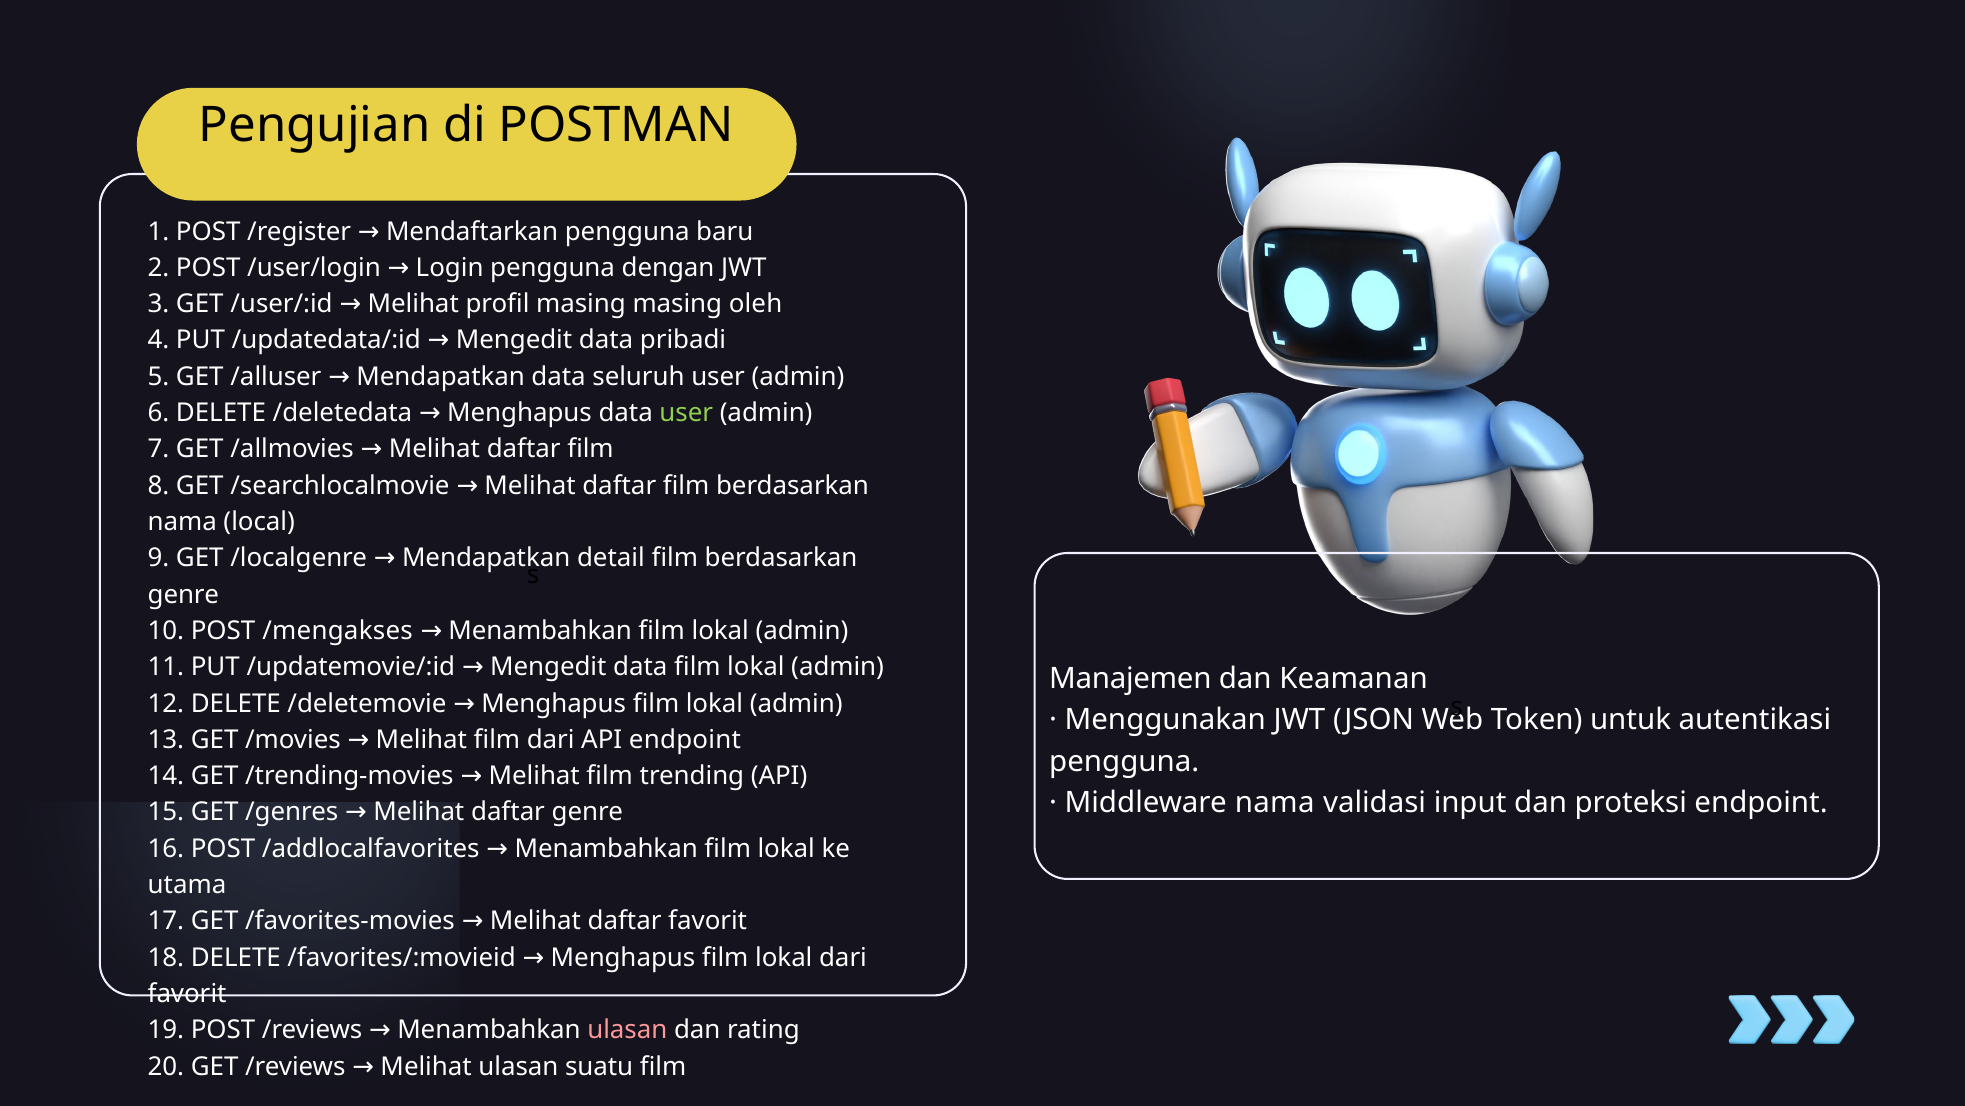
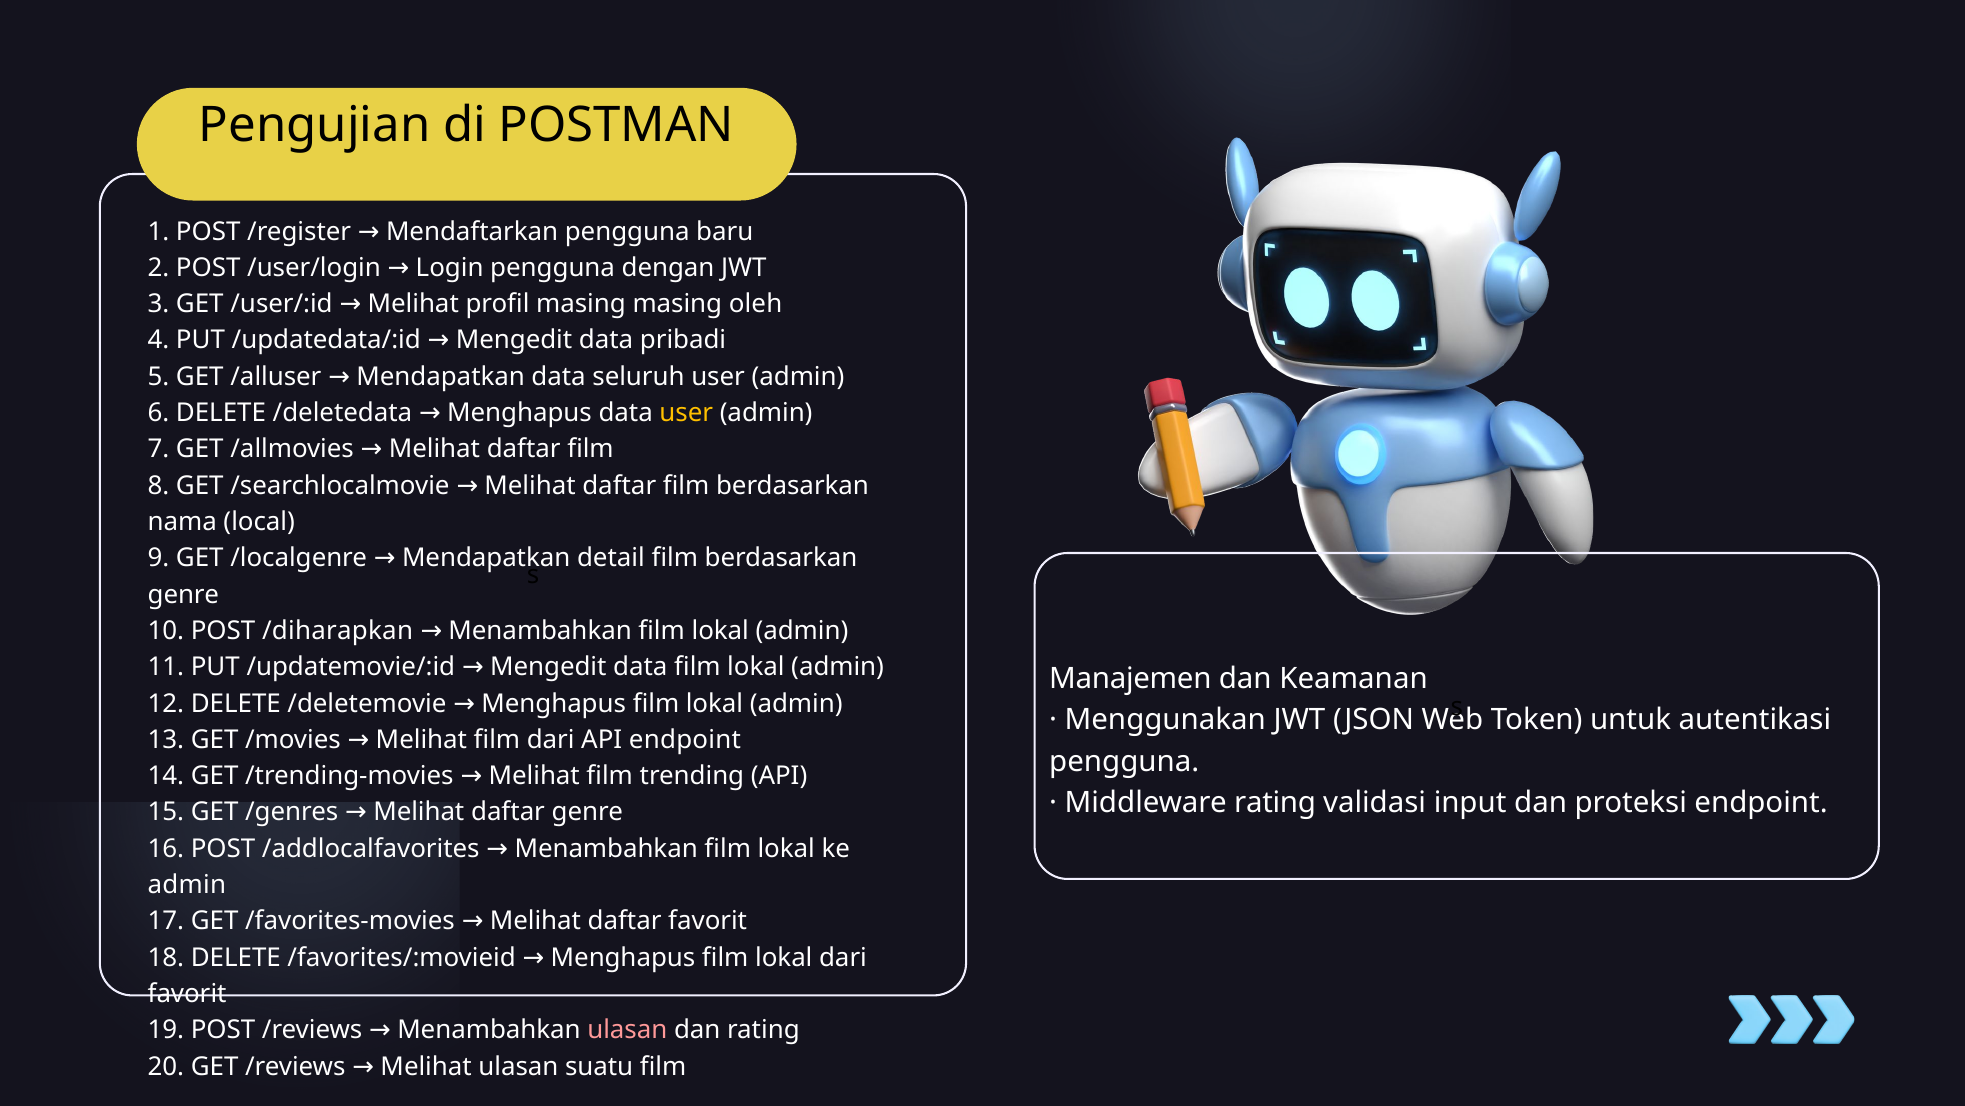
user at (686, 413) colour: light green -> yellow
/mengakses: /mengakses -> /diharapkan
Middleware nama: nama -> rating
utama at (187, 884): utama -> admin
